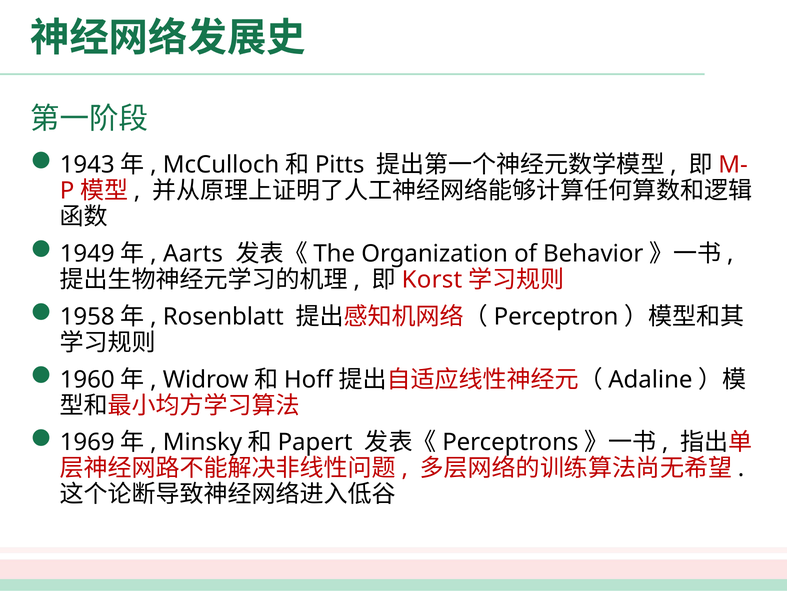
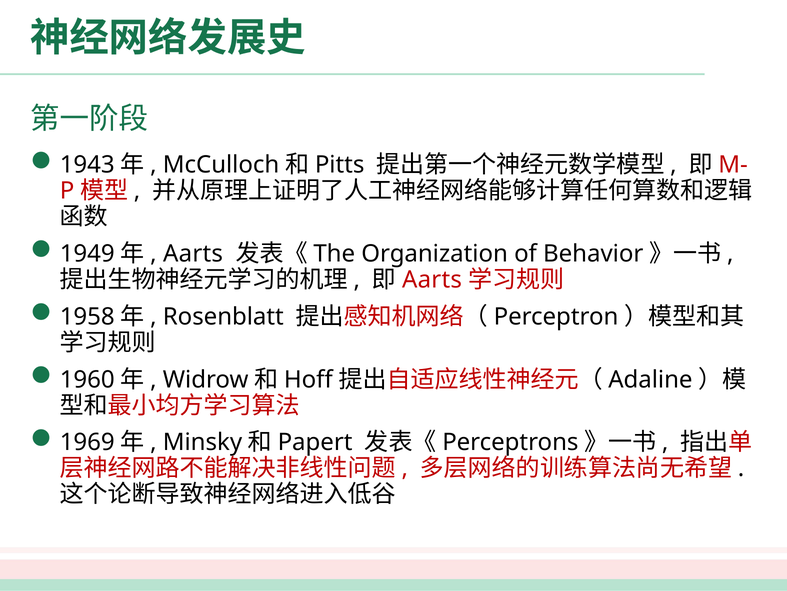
Korst at (432, 280): Korst -> Aarts
